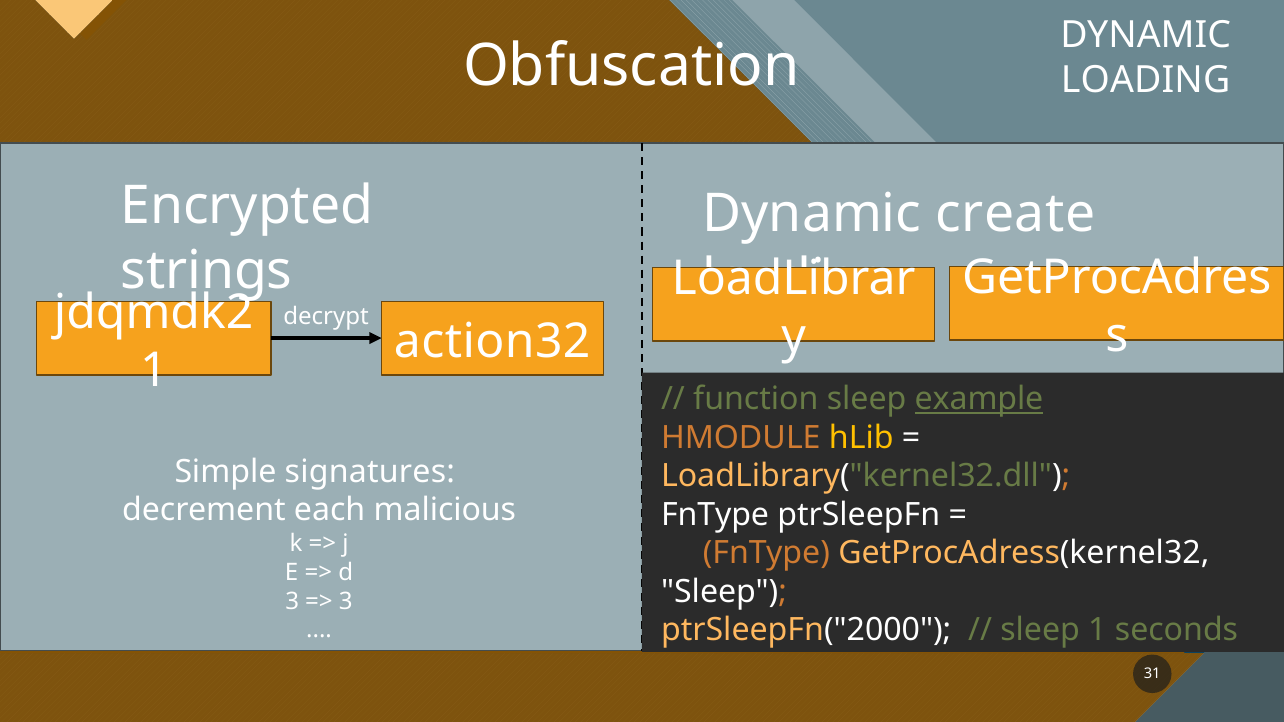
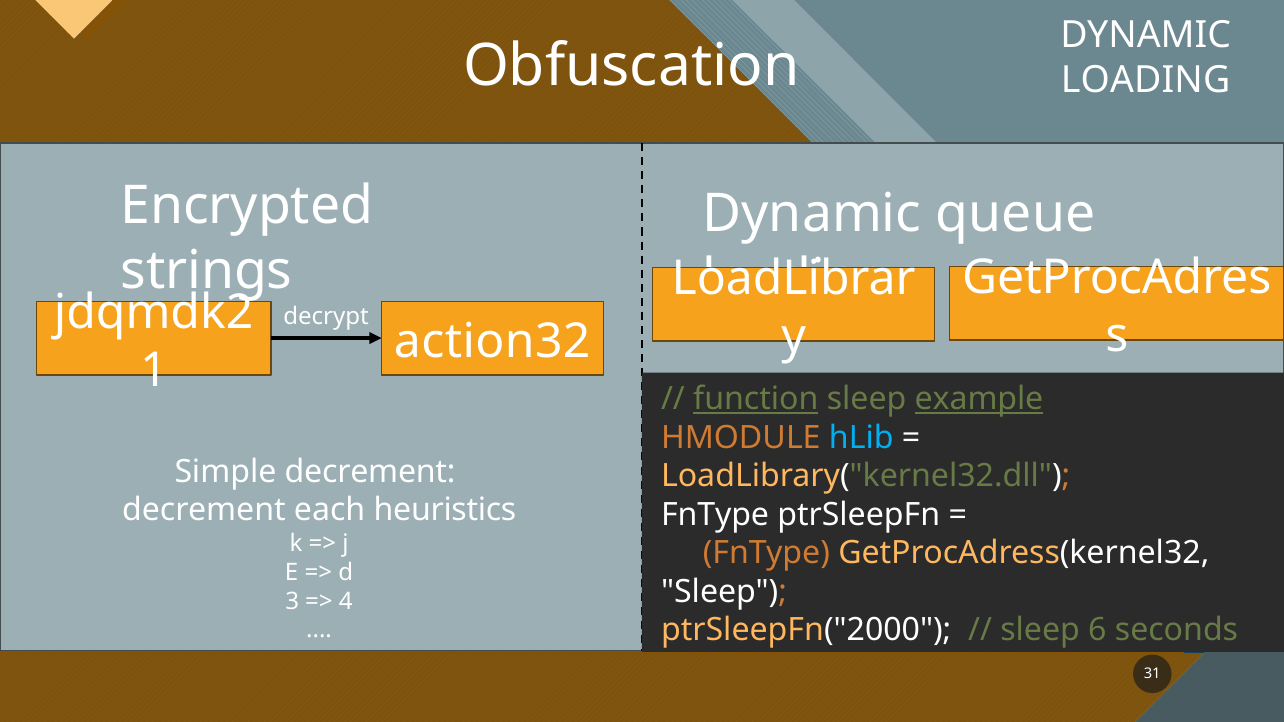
create: create -> queue
function underline: none -> present
hLib colour: yellow -> light blue
Simple signatures: signatures -> decrement
malicious: malicious -> heuristics
3 at (346, 601): 3 -> 4
sleep 1: 1 -> 6
